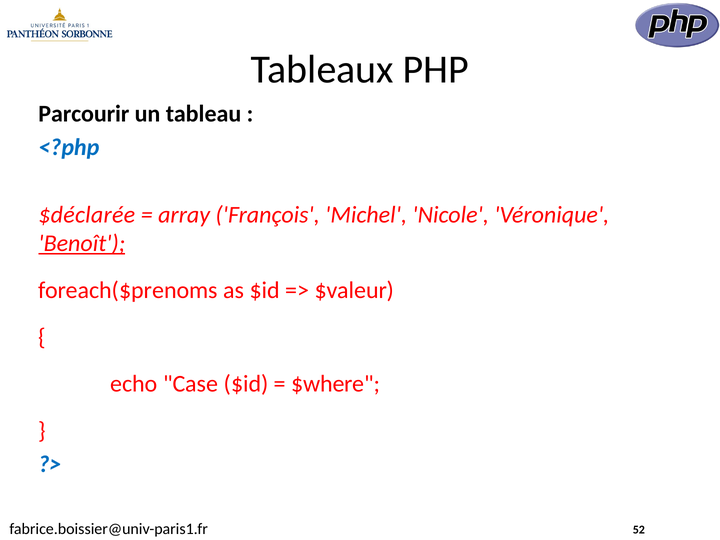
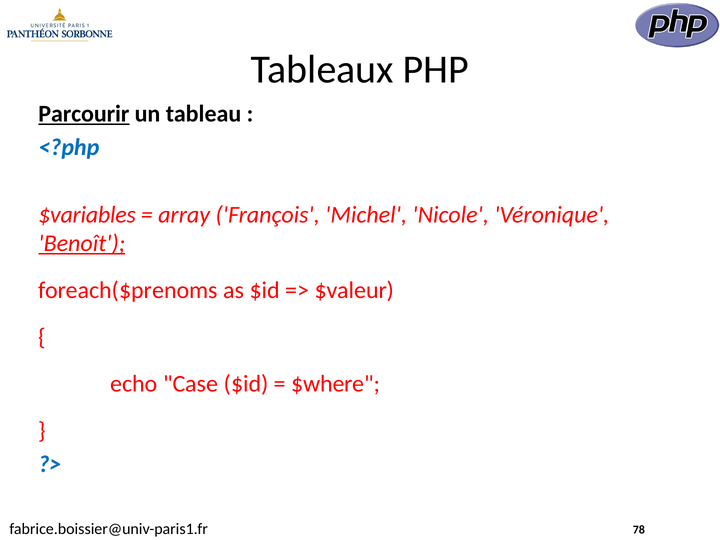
Parcourir underline: none -> present
$déclarée: $déclarée -> $variables
52: 52 -> 78
